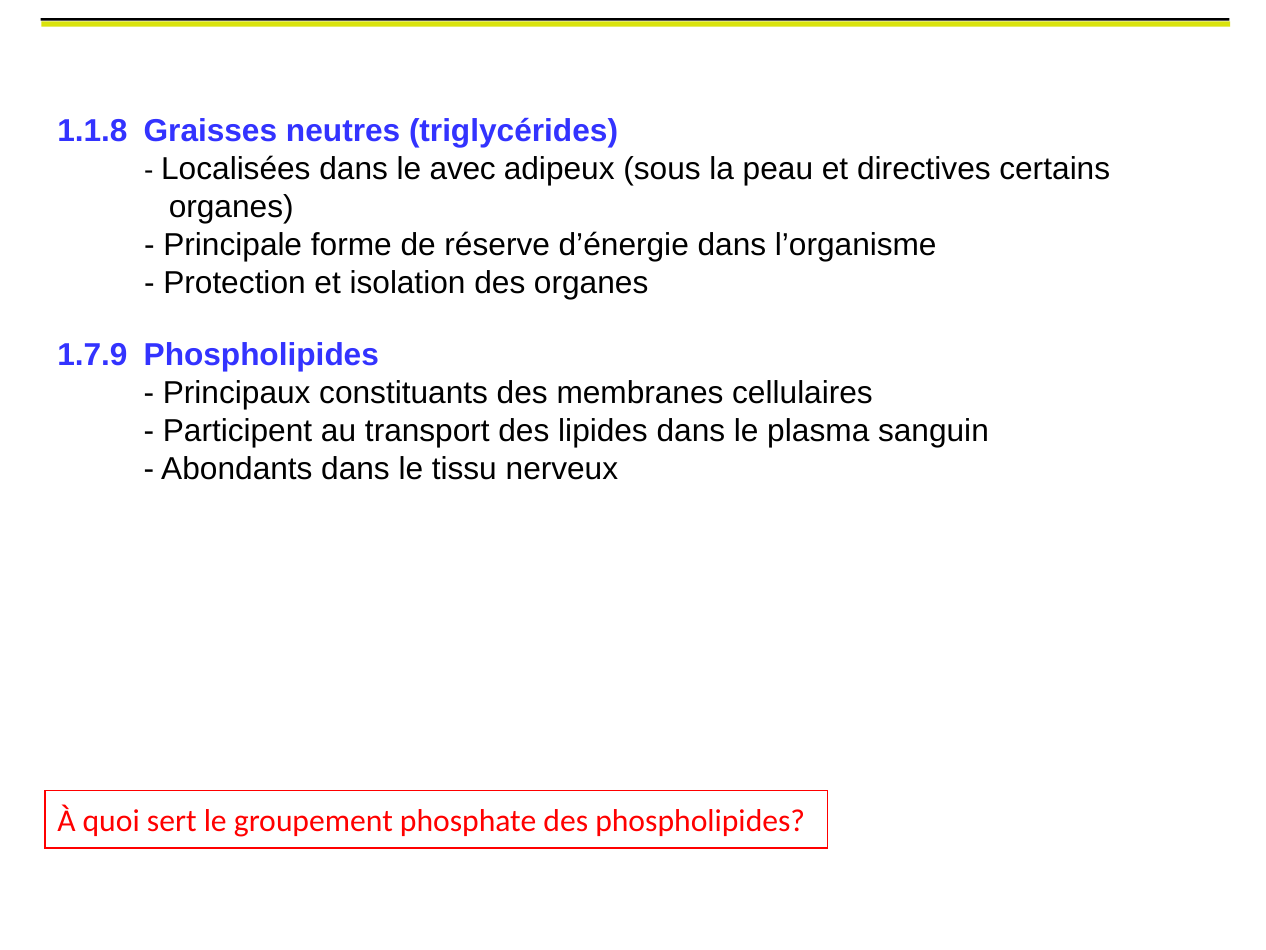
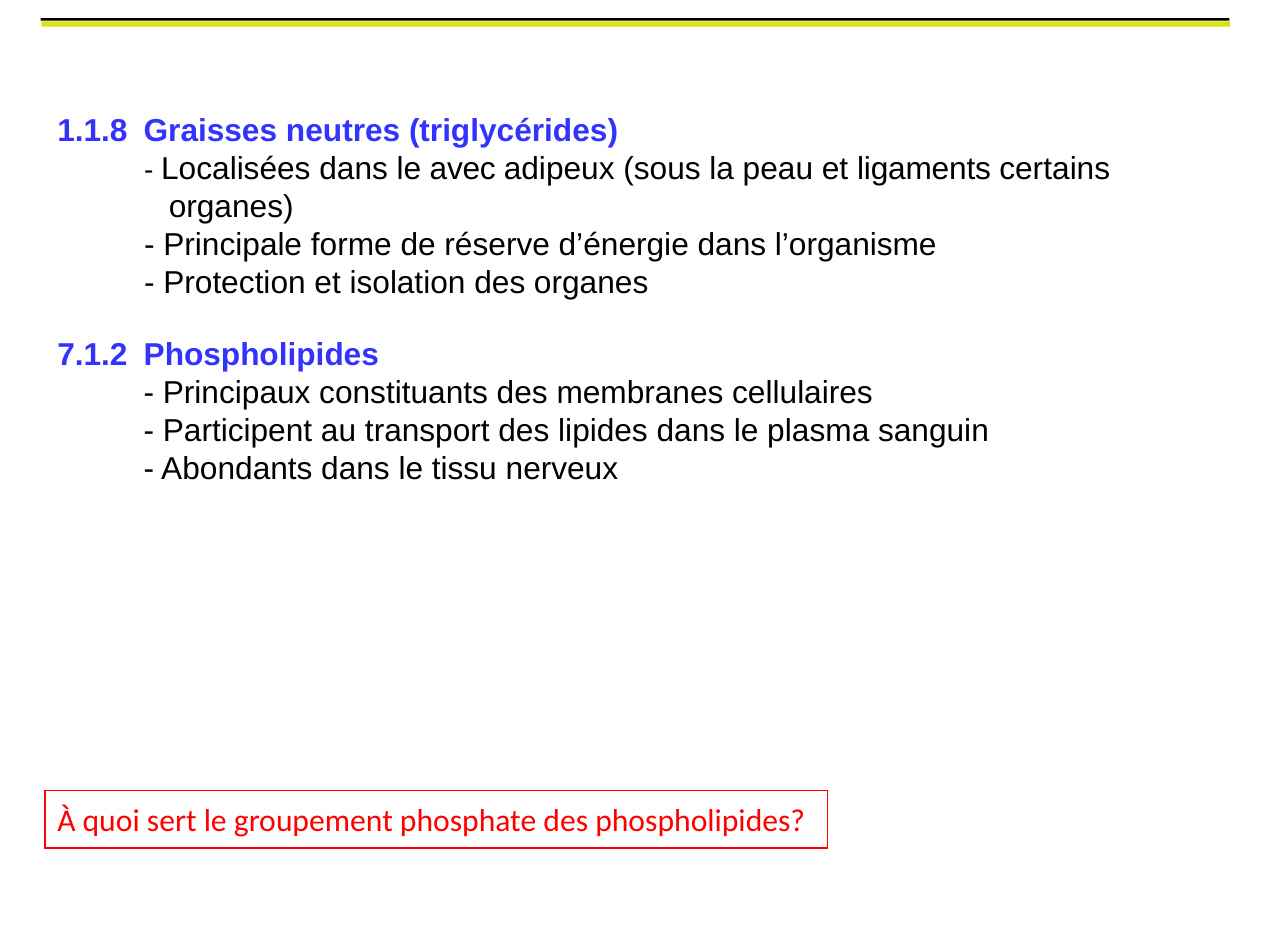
directives: directives -> ligaments
1.7.9: 1.7.9 -> 7.1.2
